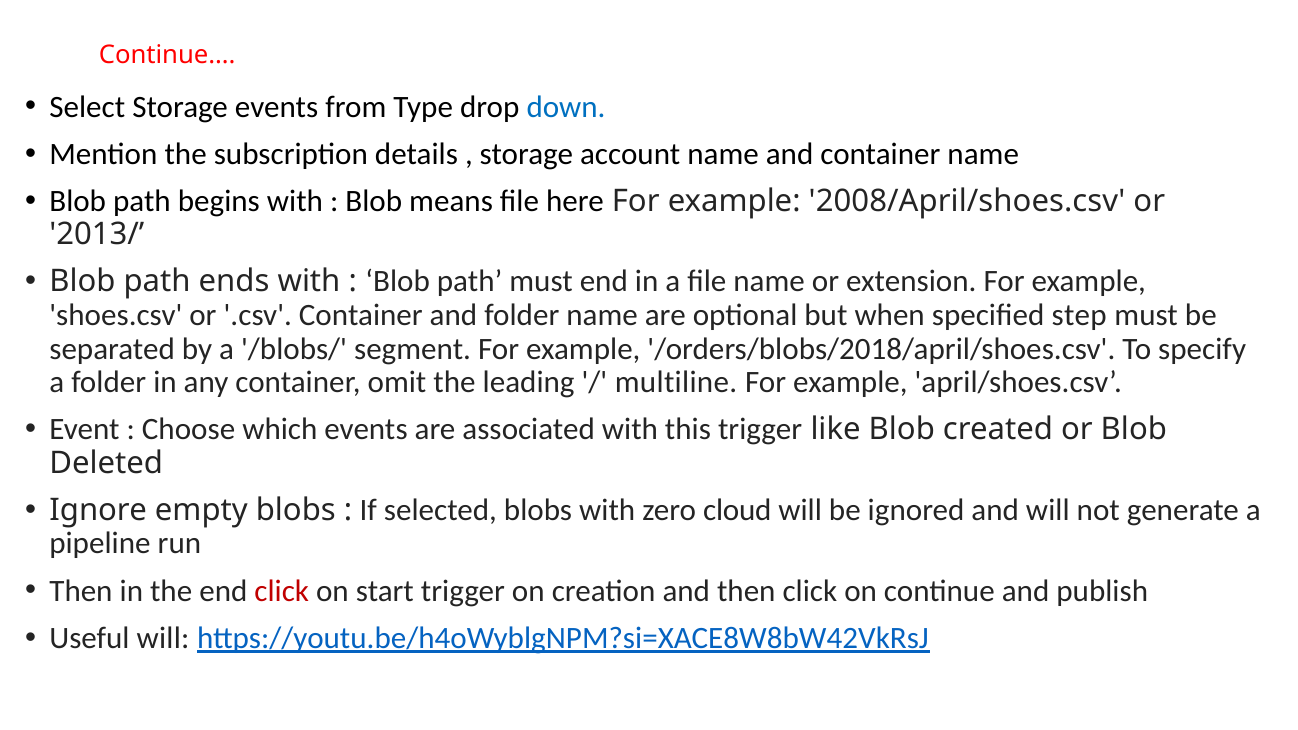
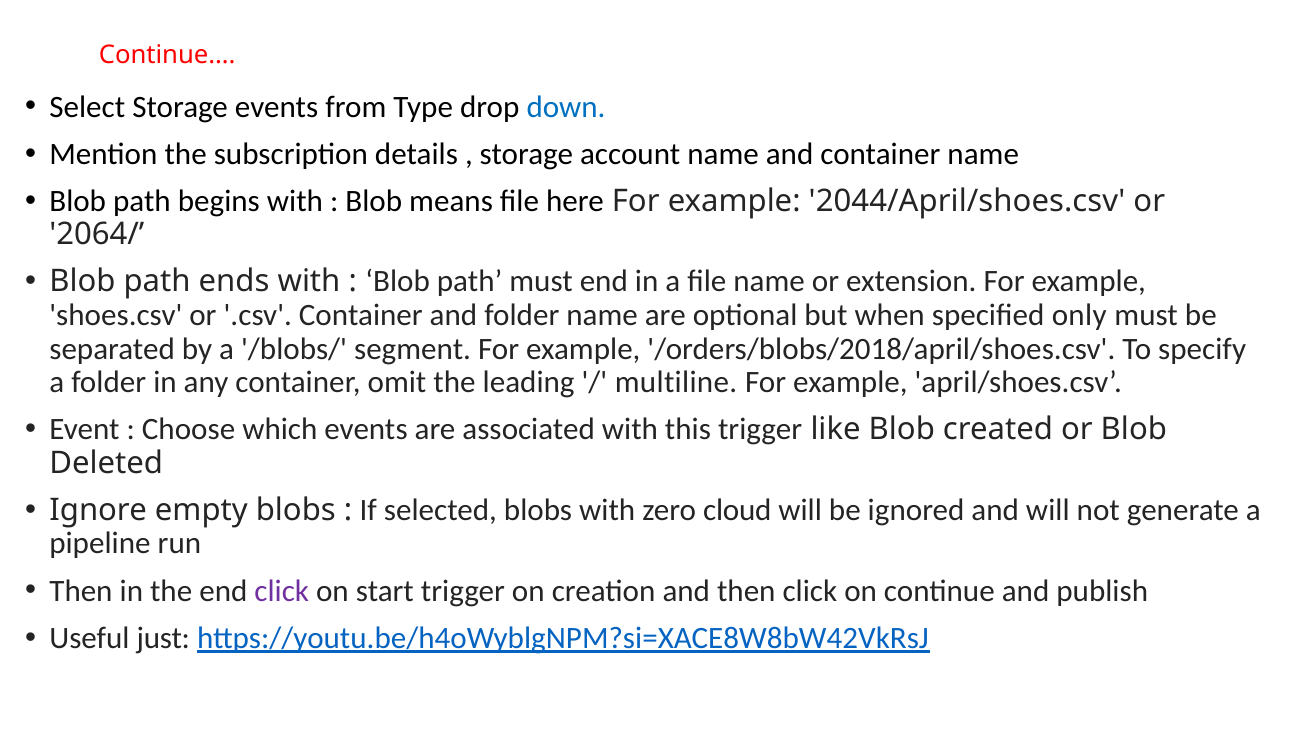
2008/April/shoes.csv: 2008/April/shoes.csv -> 2044/April/shoes.csv
2013/: 2013/ -> 2064/
step: step -> only
click at (282, 591) colour: red -> purple
Useful will: will -> just
